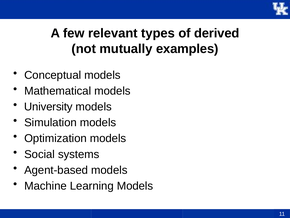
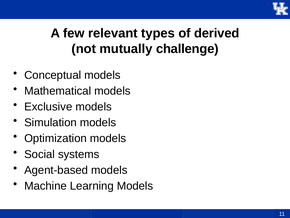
examples: examples -> challenge
University: University -> Exclusive
